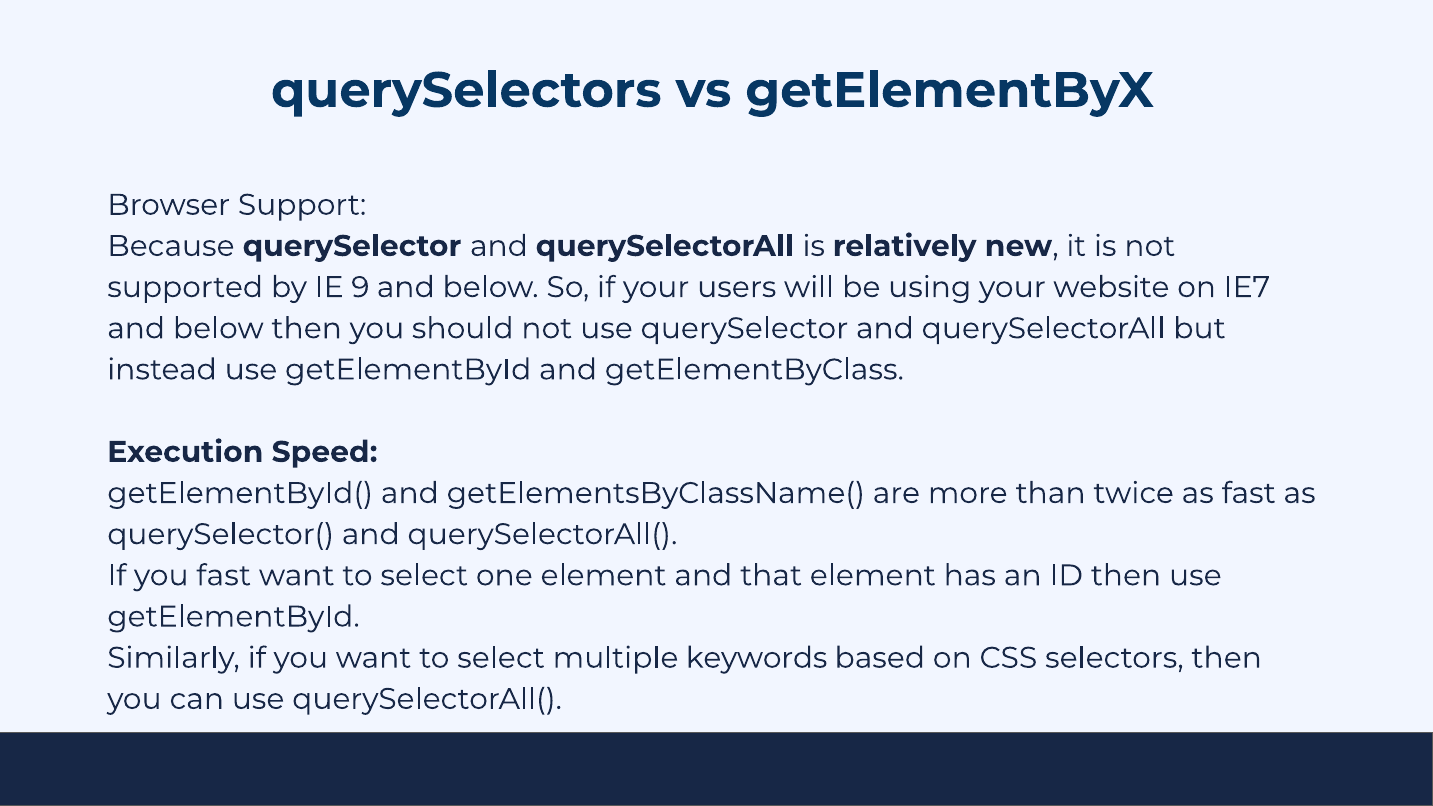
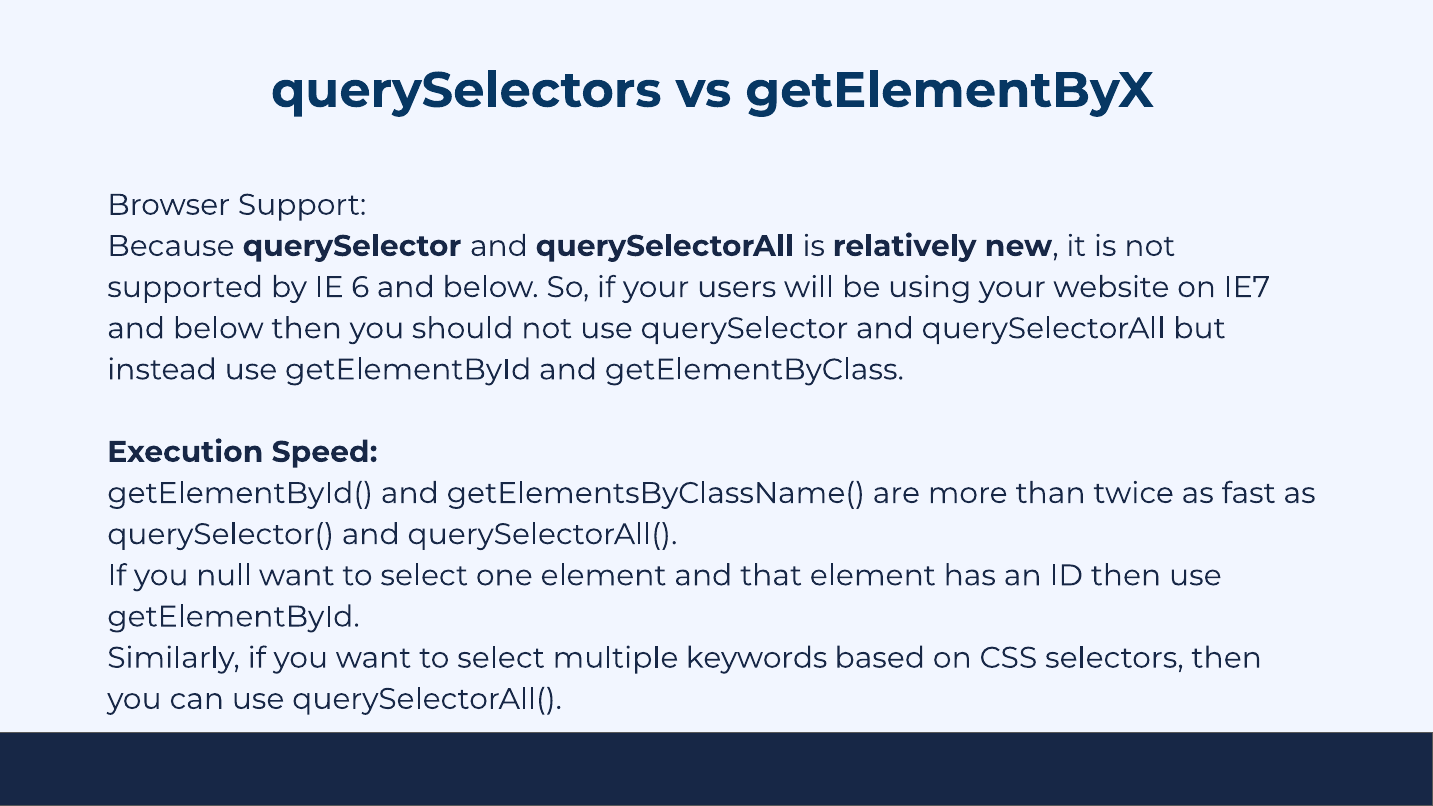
9: 9 -> 6
you fast: fast -> null
